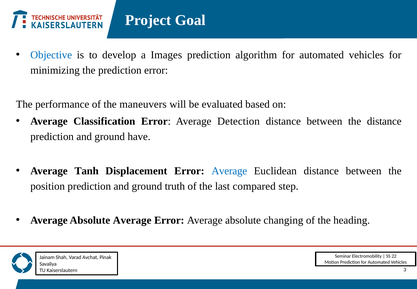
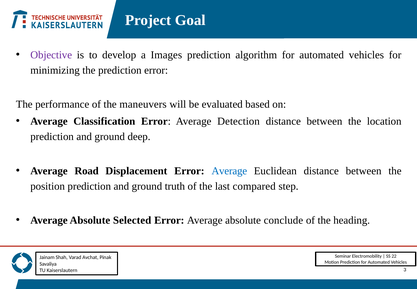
Objective colour: blue -> purple
the distance: distance -> location
have: have -> deep
Tanh: Tanh -> Road
Absolute Average: Average -> Selected
changing: changing -> conclude
